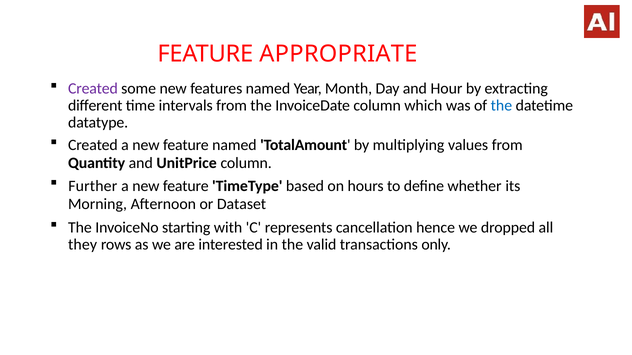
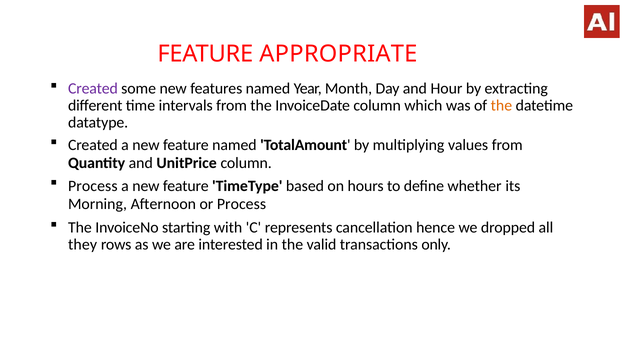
the at (501, 106) colour: blue -> orange
Further at (93, 186): Further -> Process
or Dataset: Dataset -> Process
